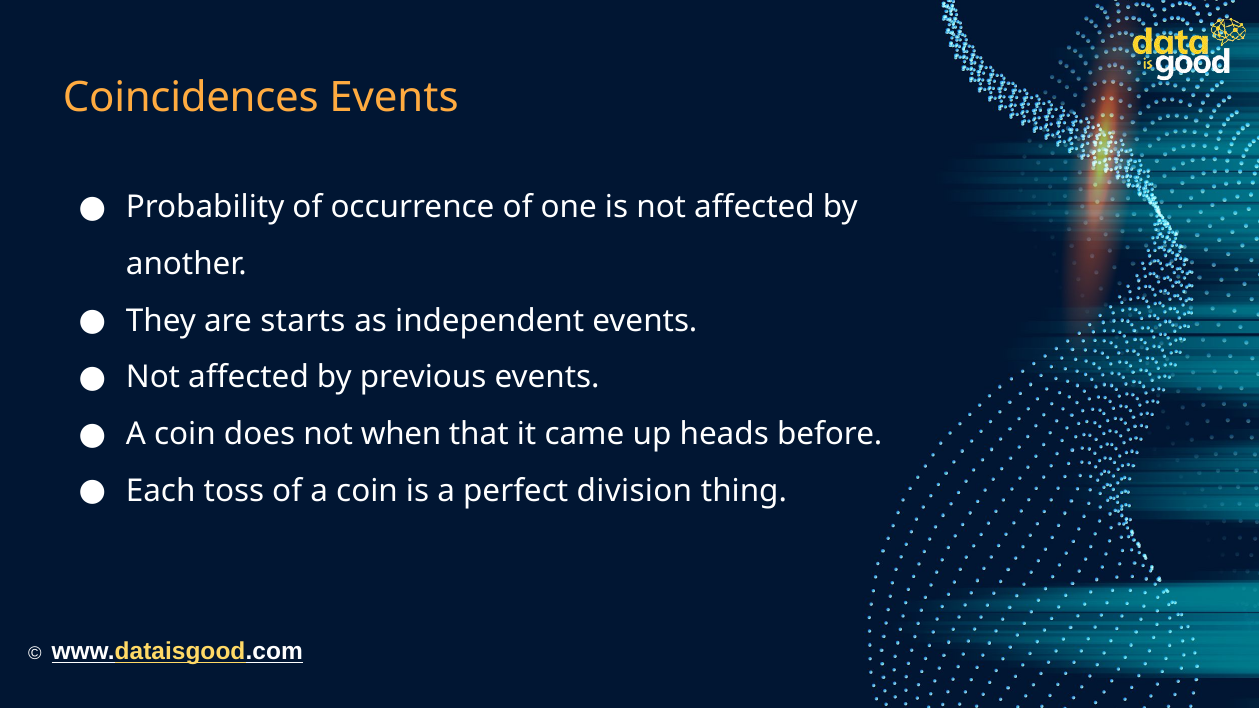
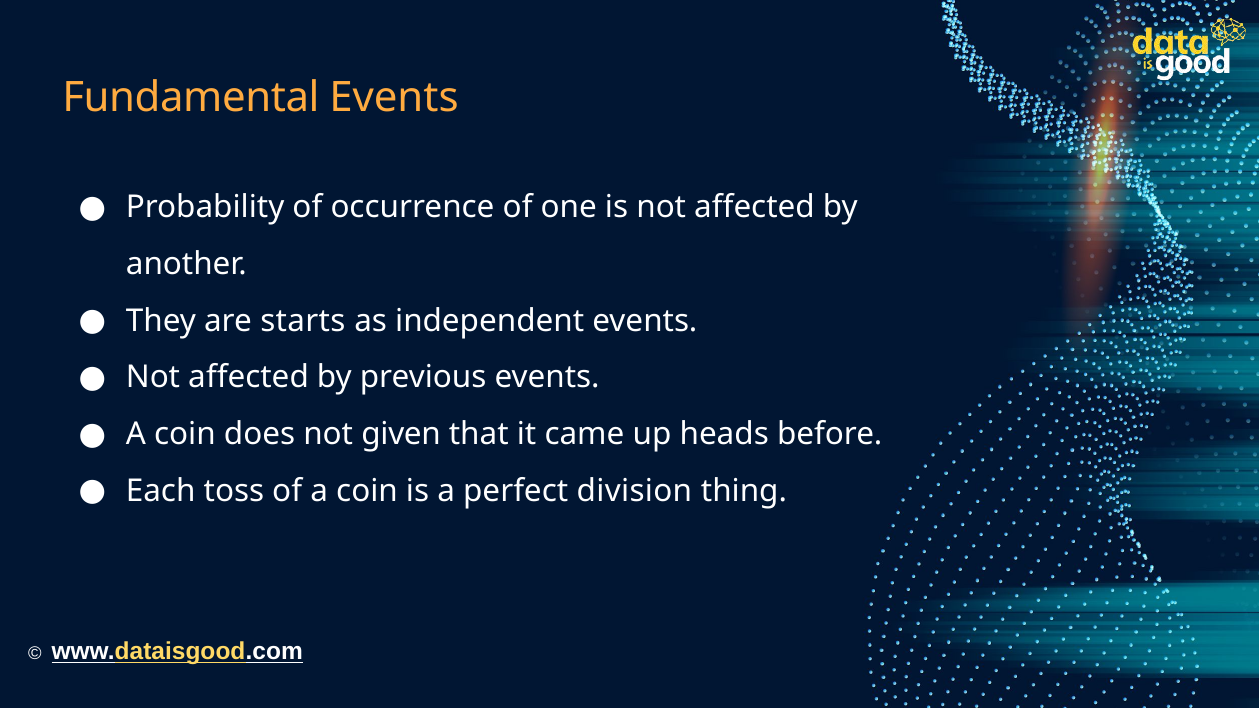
Coincidences: Coincidences -> Fundamental
when: when -> given
